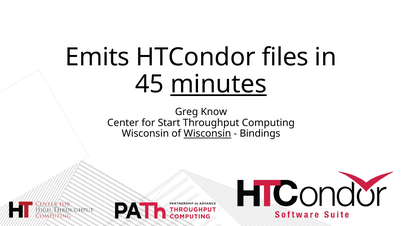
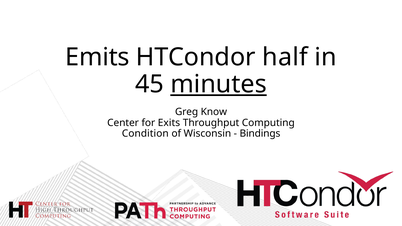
files: files -> half
Start: Start -> Exits
Wisconsin at (145, 134): Wisconsin -> Condition
Wisconsin at (207, 134) underline: present -> none
